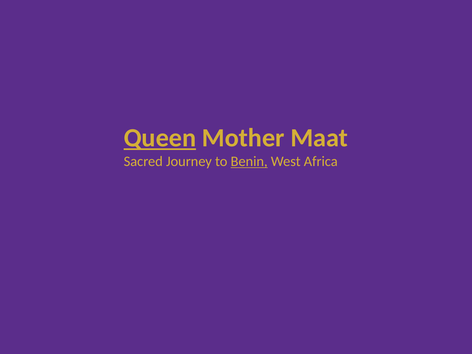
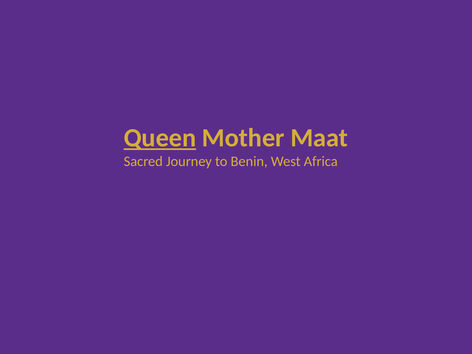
Benin underline: present -> none
